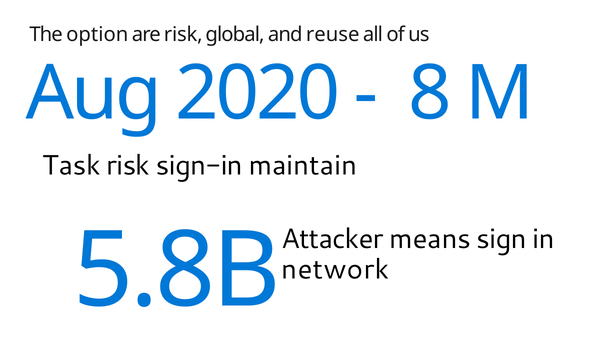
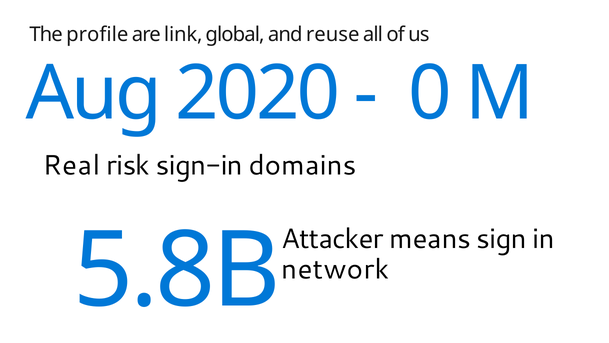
option: option -> profile
are risk: risk -> link
8: 8 -> 0
Task: Task -> Real
maintain: maintain -> domains
